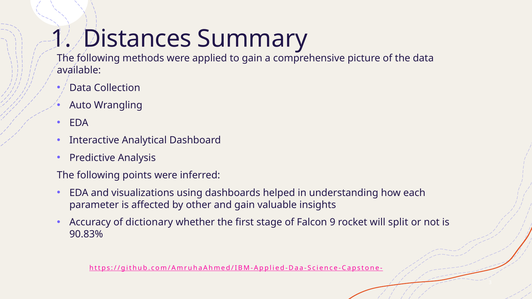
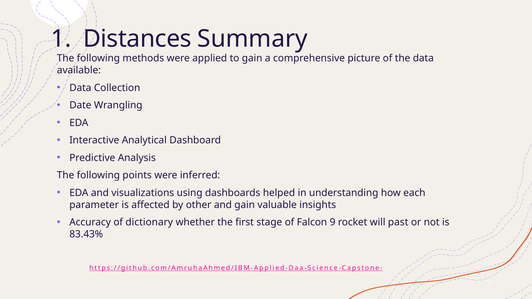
Auto: Auto -> Date
split: split -> past
90.83%: 90.83% -> 83.43%
